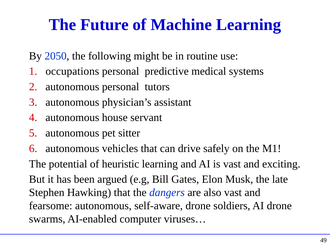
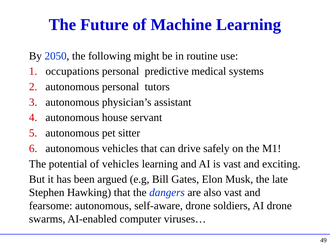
of heuristic: heuristic -> vehicles
